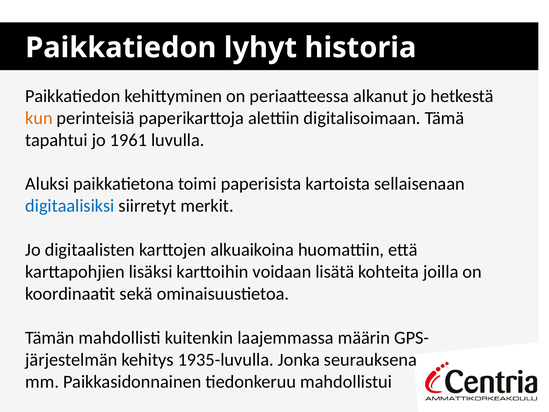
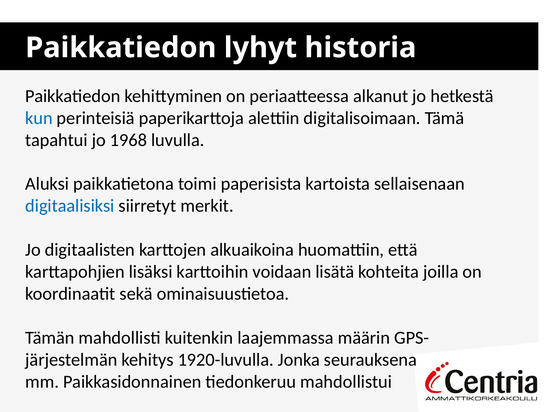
kun colour: orange -> blue
1961: 1961 -> 1968
1935-luvulla: 1935-luvulla -> 1920-luvulla
